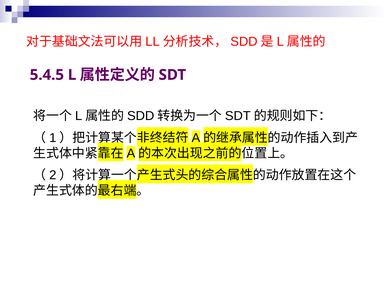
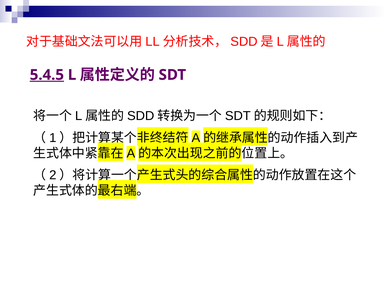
5.4.5 underline: none -> present
